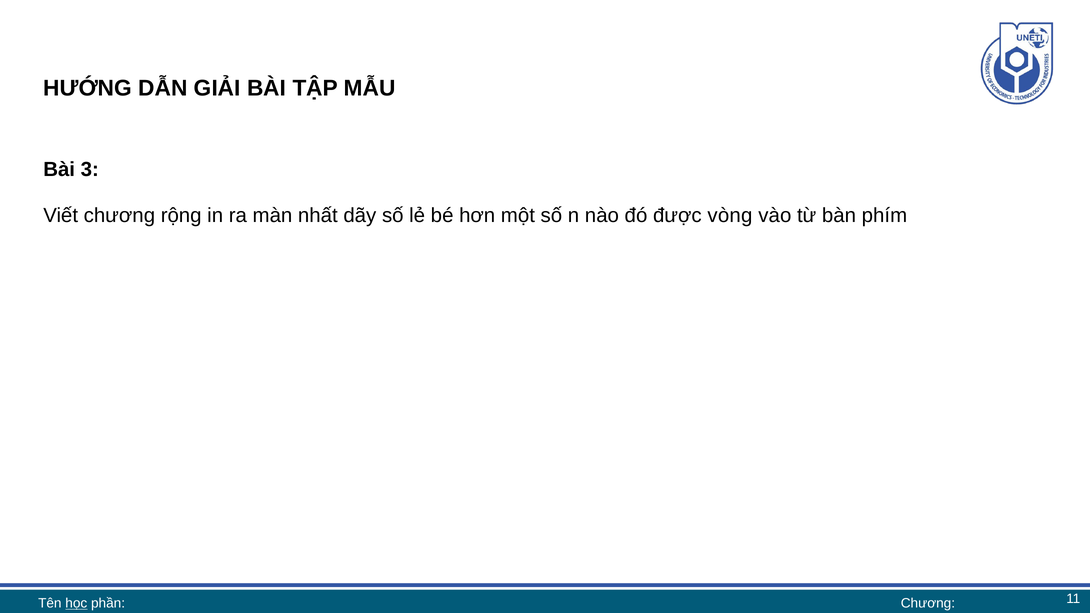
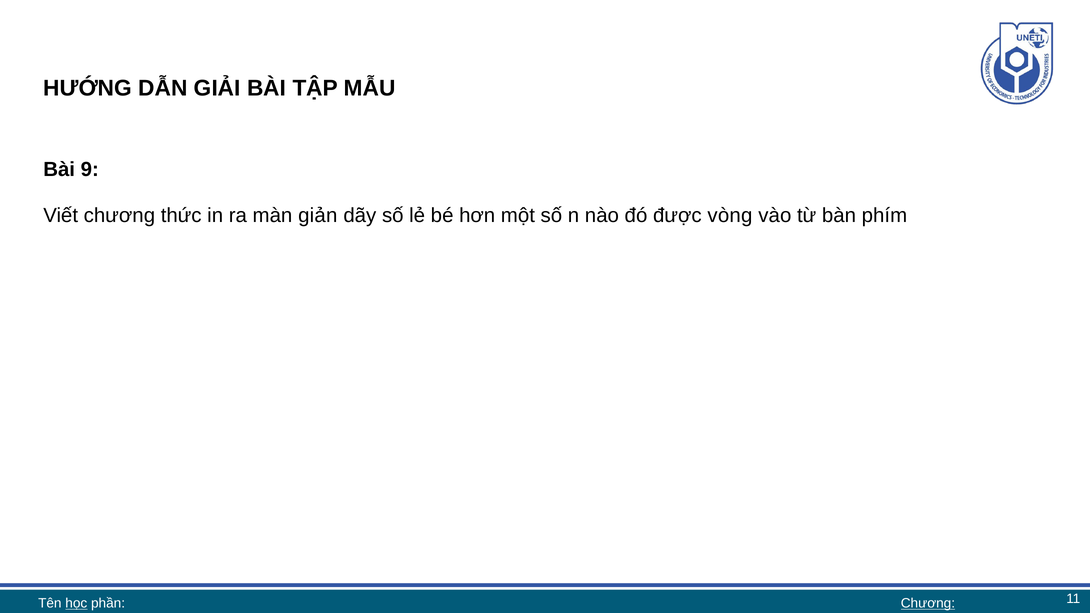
3: 3 -> 9
rộng: rộng -> thức
nhất: nhất -> giản
Chương at (928, 604) underline: none -> present
